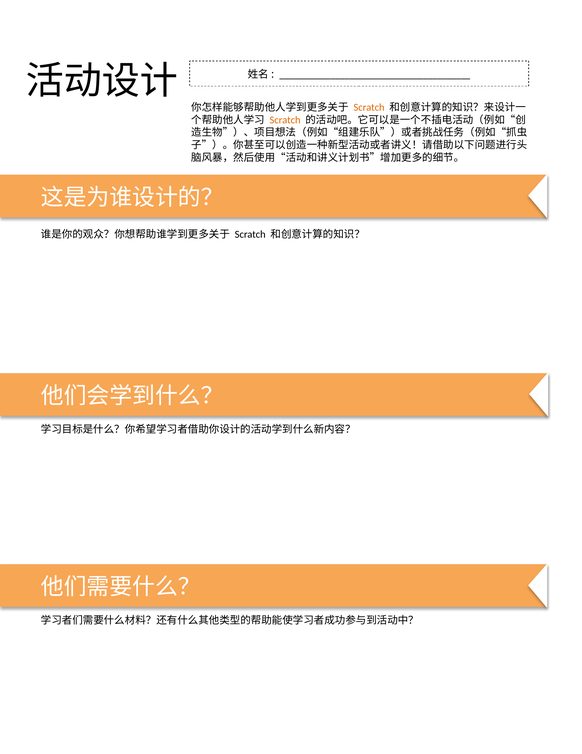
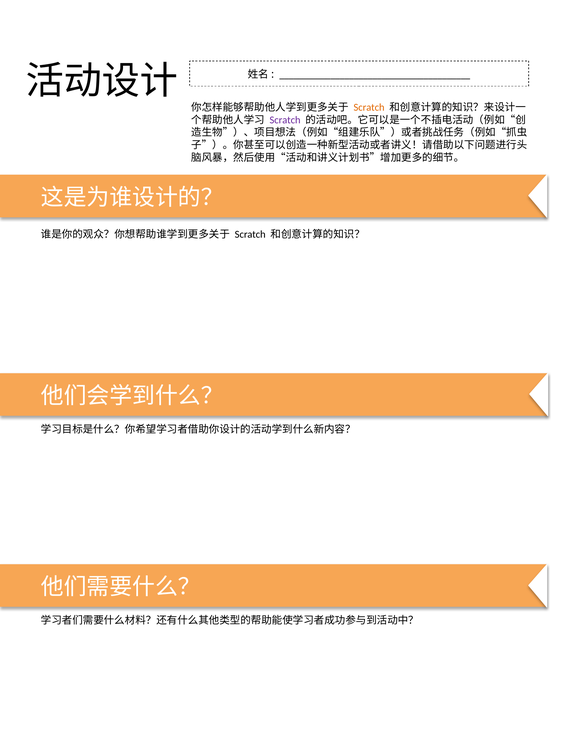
Scratch at (285, 120) colour: orange -> purple
